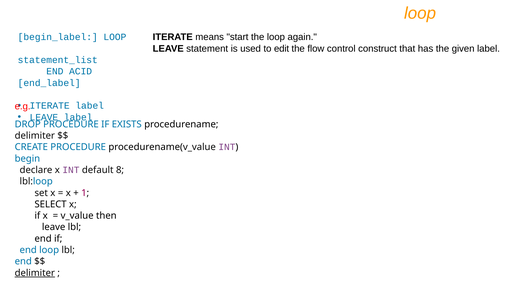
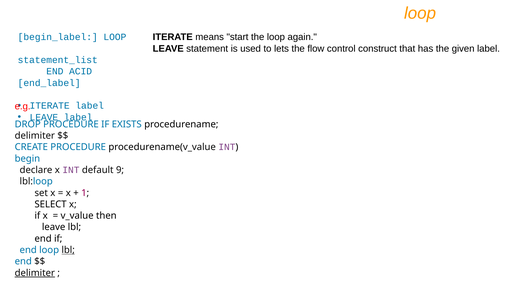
edit: edit -> lets
8: 8 -> 9
lbl at (68, 250) underline: none -> present
